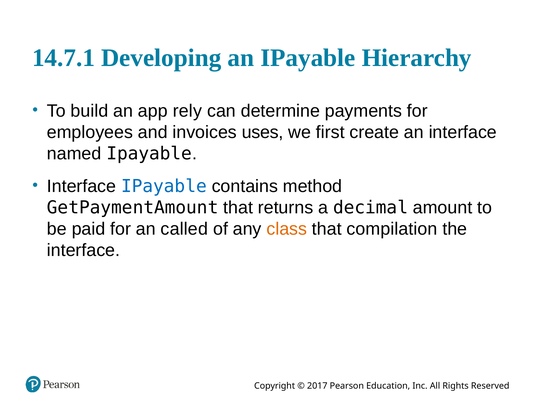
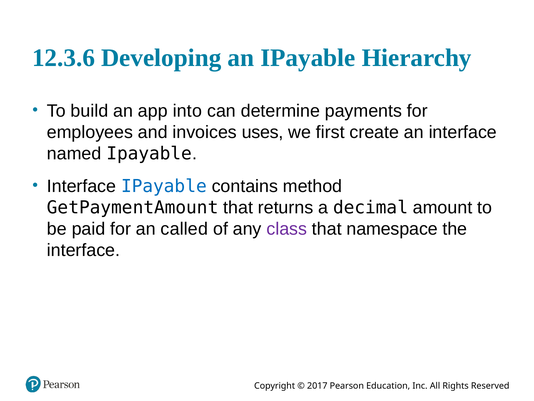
14.7.1: 14.7.1 -> 12.3.6
rely: rely -> into
class colour: orange -> purple
compilation: compilation -> namespace
